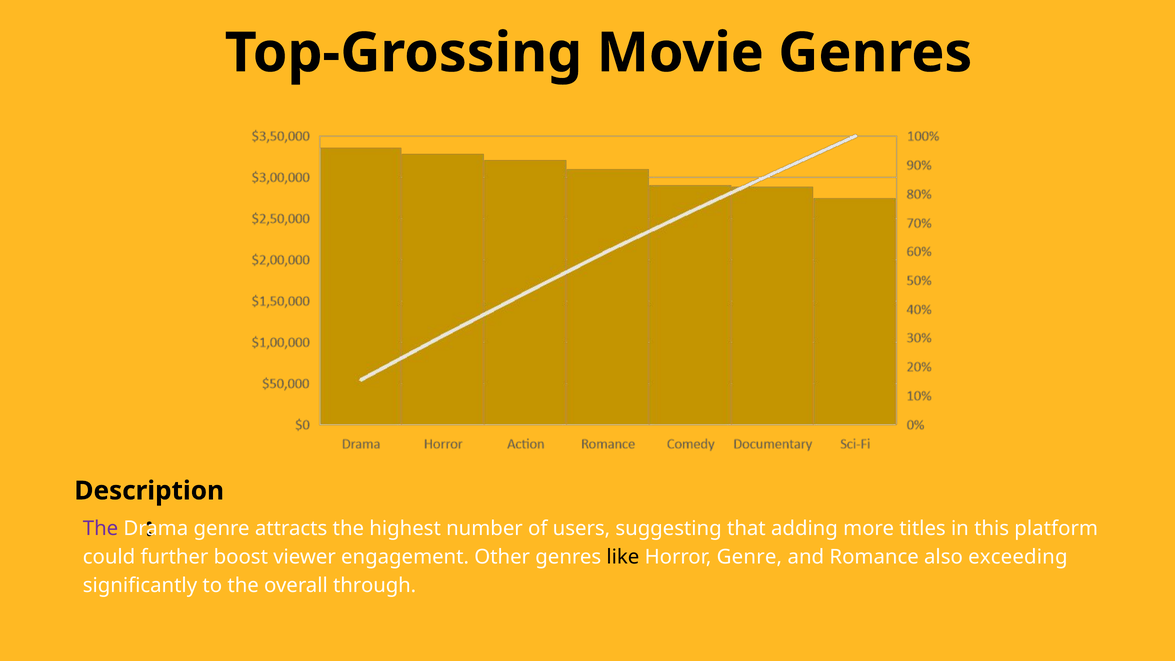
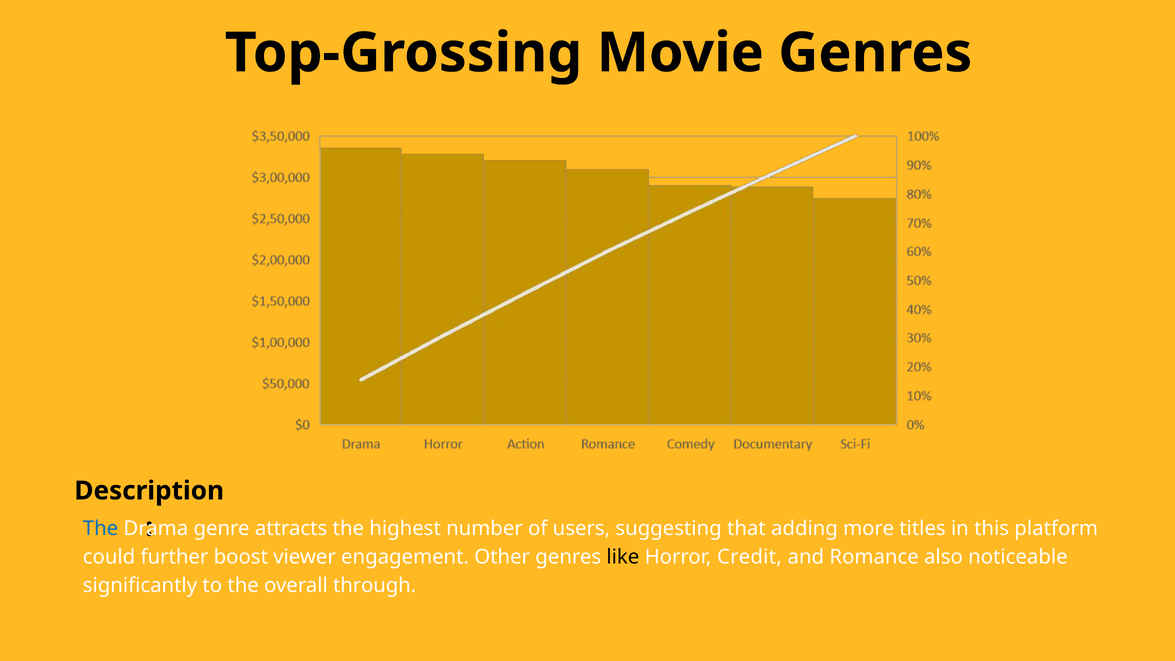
The at (101, 529) colour: purple -> blue
Horror Genre: Genre -> Credit
exceeding: exceeding -> noticeable
